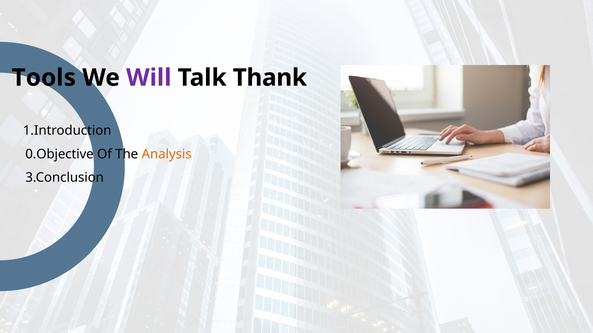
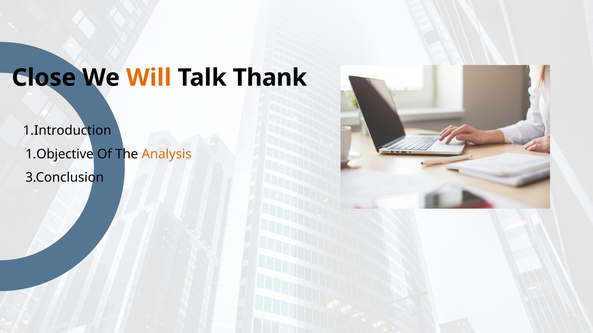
Tools: Tools -> Close
Will colour: purple -> orange
0.Objective: 0.Objective -> 1.Objective
